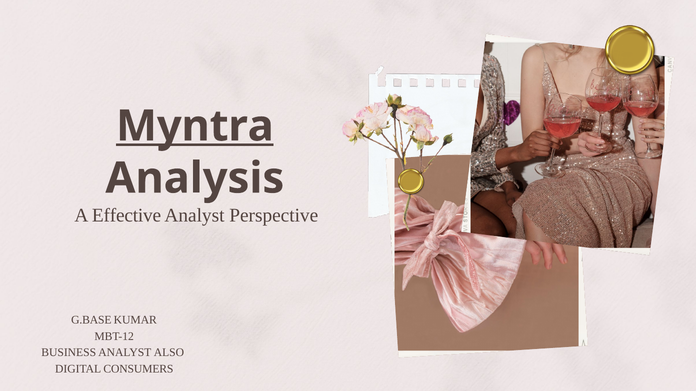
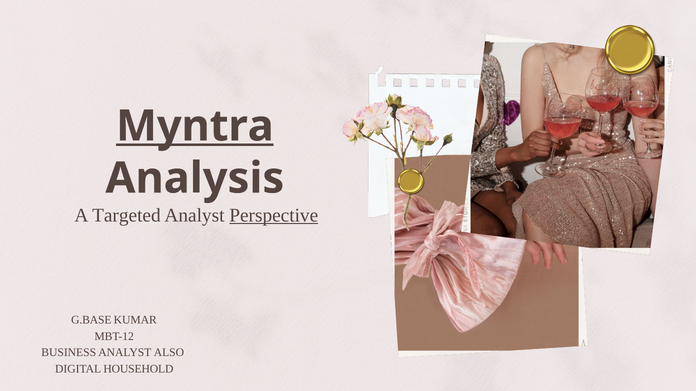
Effective: Effective -> Targeted
Perspective underline: none -> present
CONSUMERS: CONSUMERS -> HOUSEHOLD
